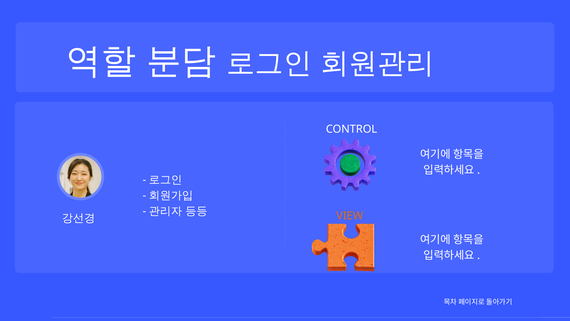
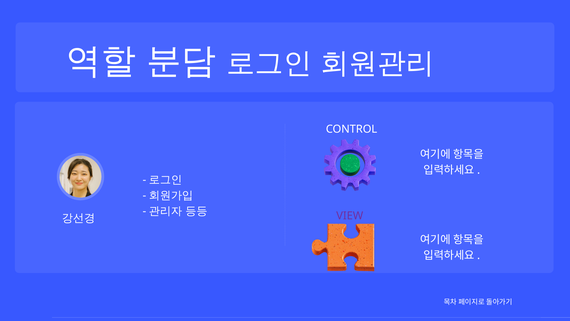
VIEW colour: orange -> purple
